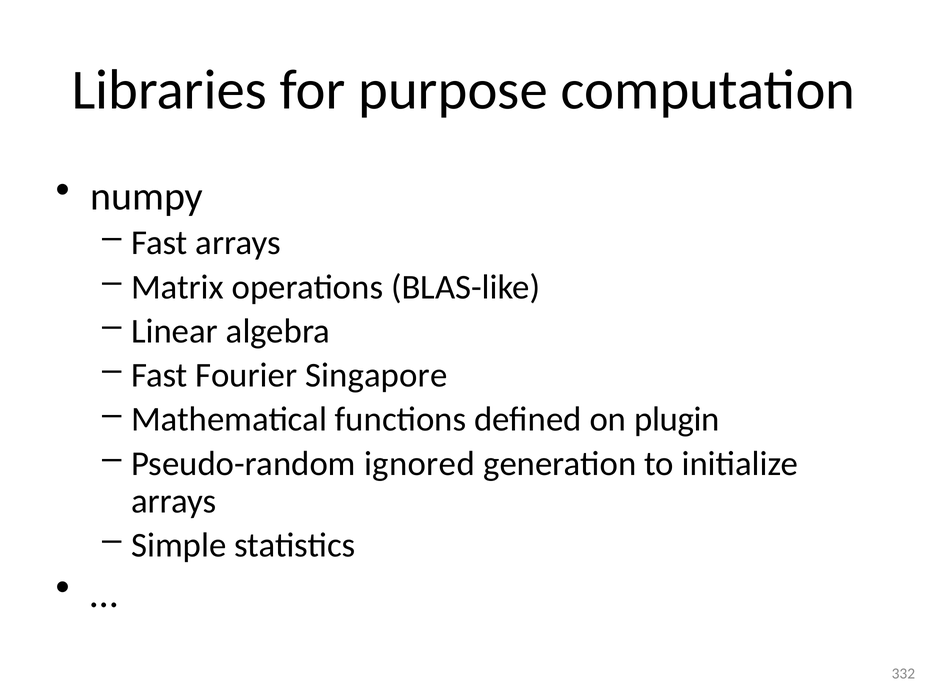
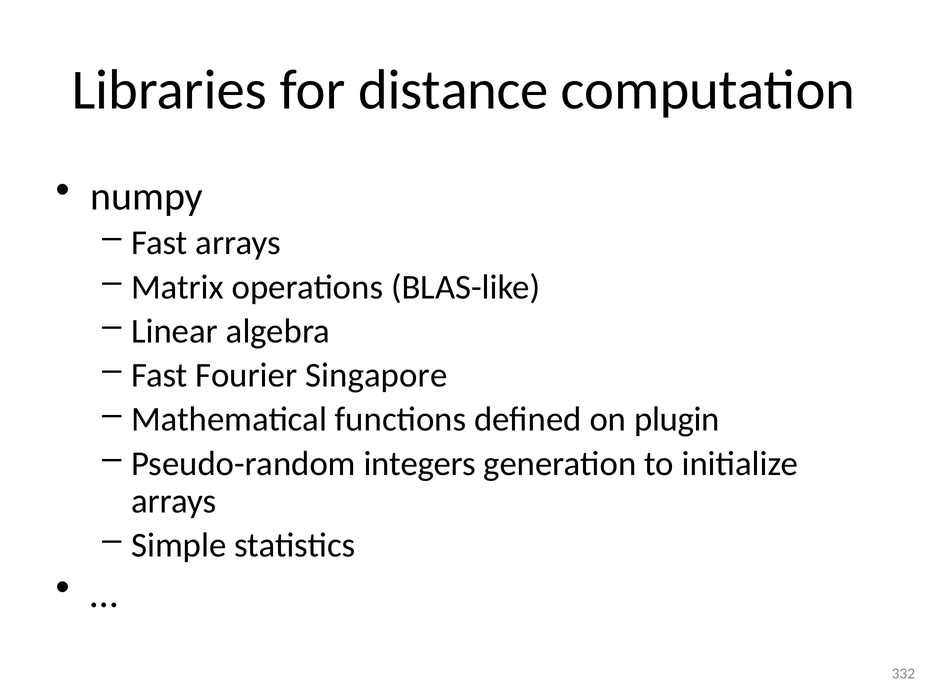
purpose: purpose -> distance
ignored: ignored -> integers
